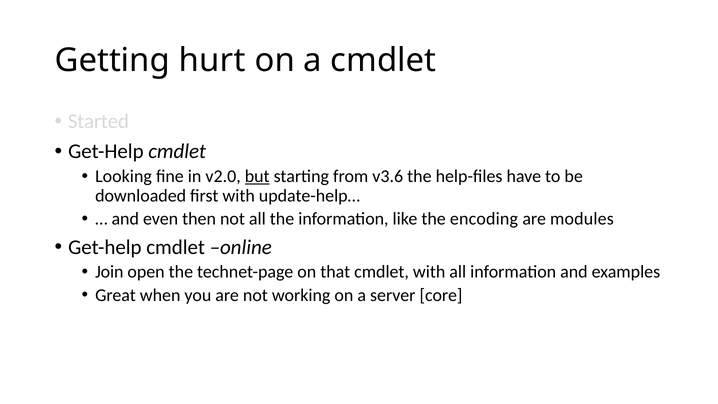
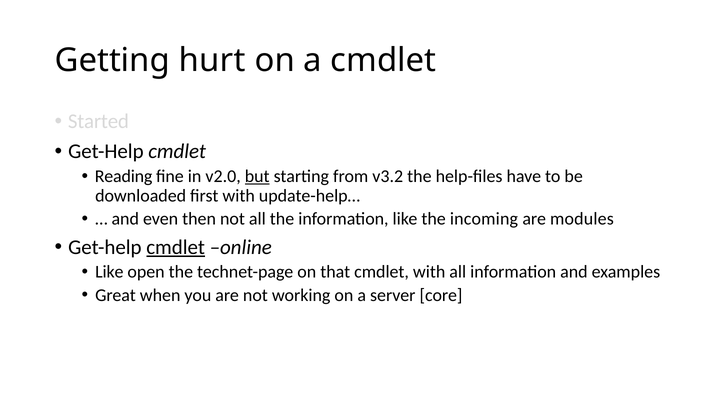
Looking: Looking -> Reading
v3.6: v3.6 -> v3.2
encoding: encoding -> incoming
cmdlet at (176, 247) underline: none -> present
Join at (109, 272): Join -> Like
